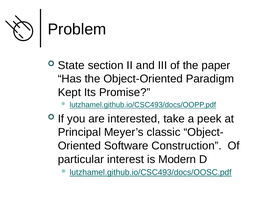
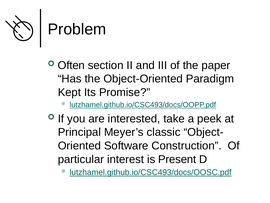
State: State -> Often
Modern: Modern -> Present
